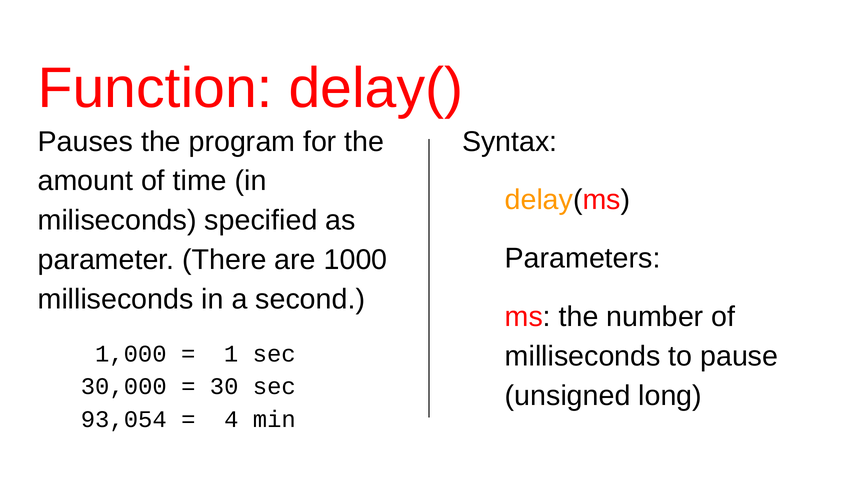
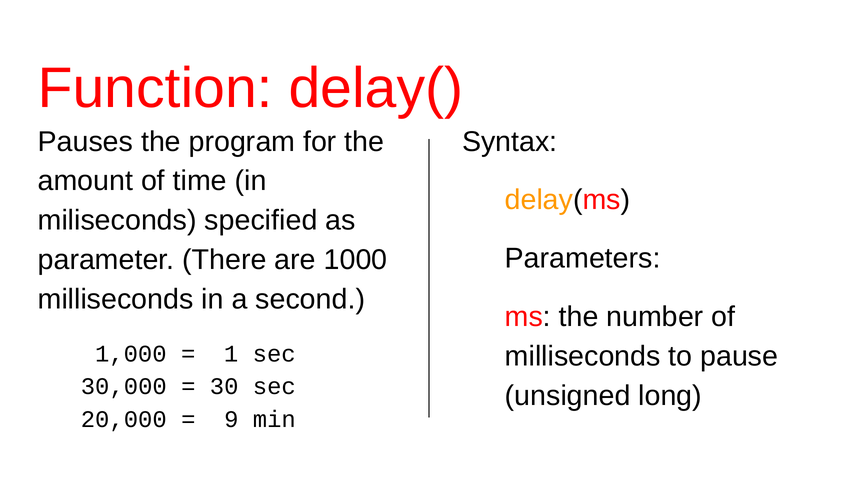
93,054: 93,054 -> 20,000
4: 4 -> 9
